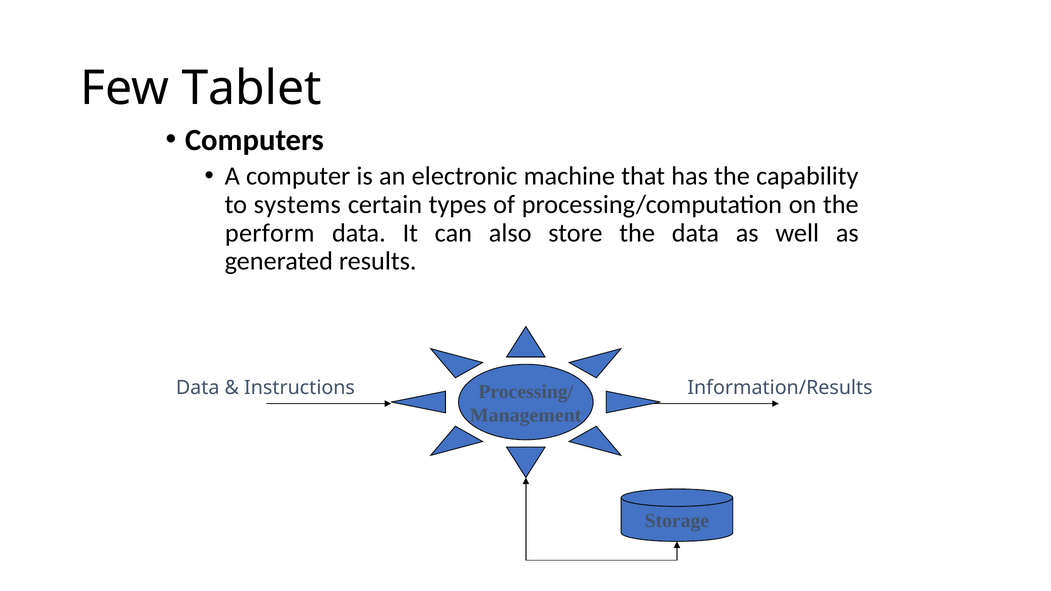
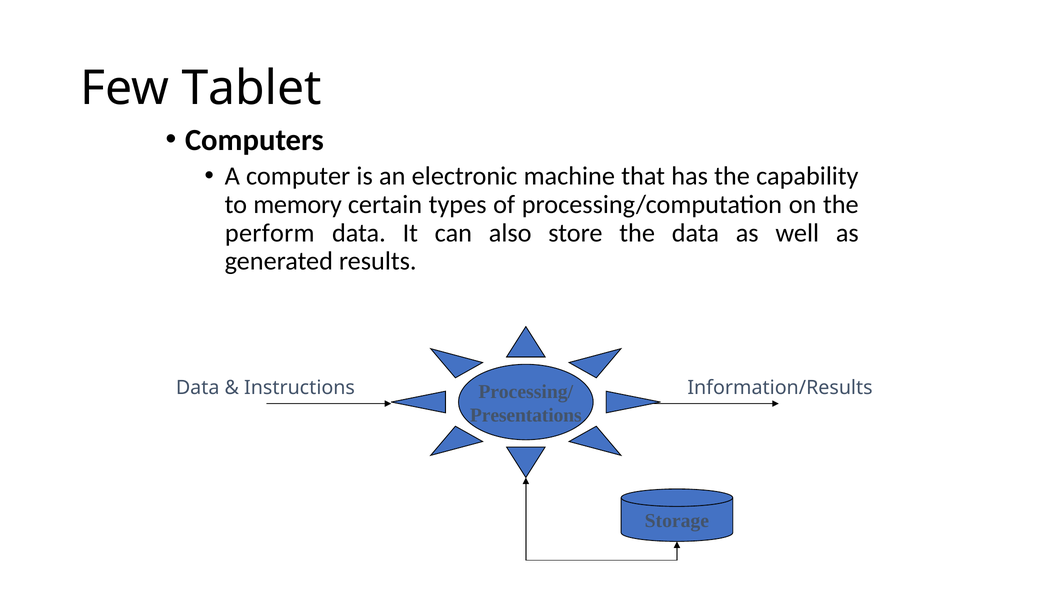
systems: systems -> memory
Management: Management -> Presentations
